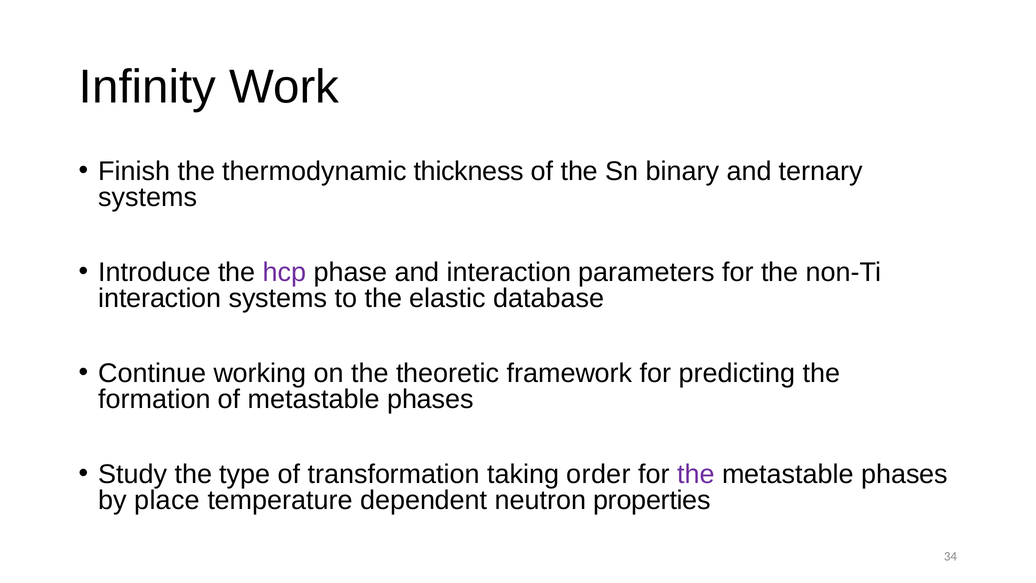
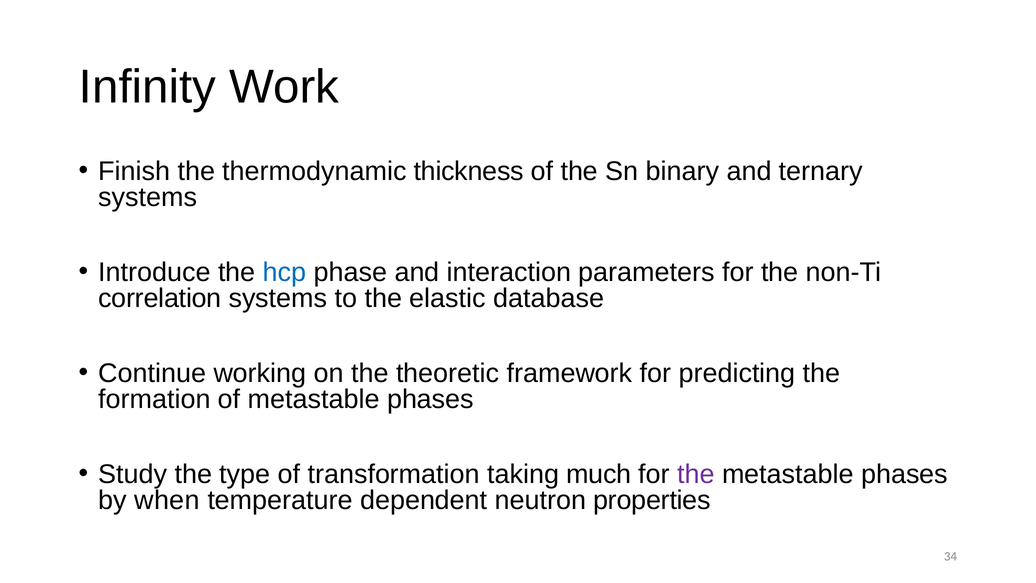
hcp colour: purple -> blue
interaction at (160, 298): interaction -> correlation
order: order -> much
place: place -> when
